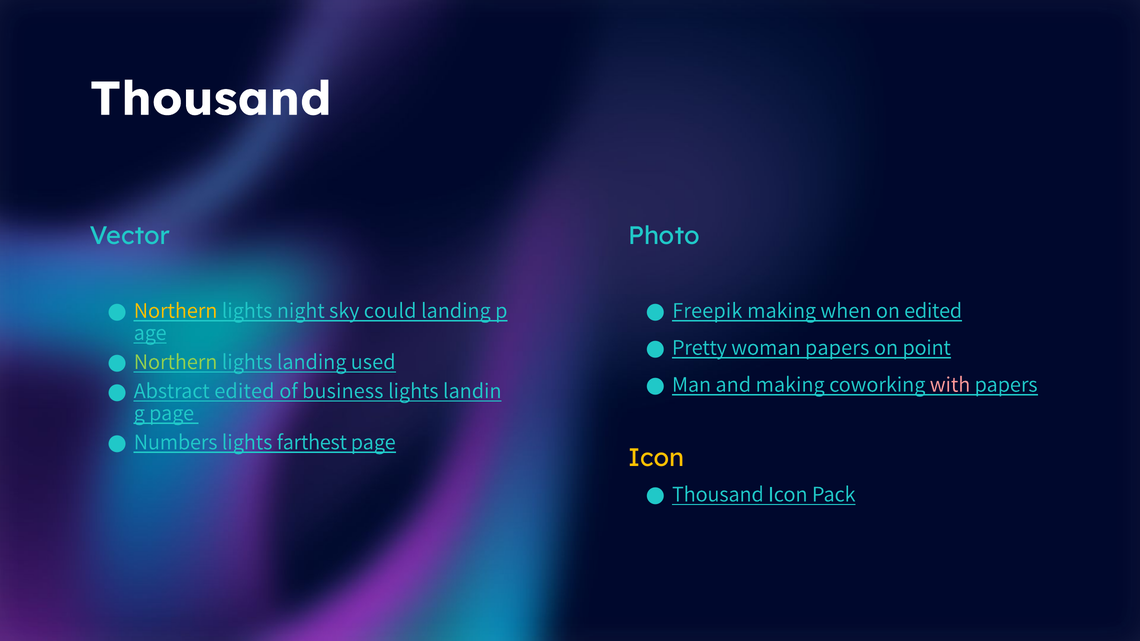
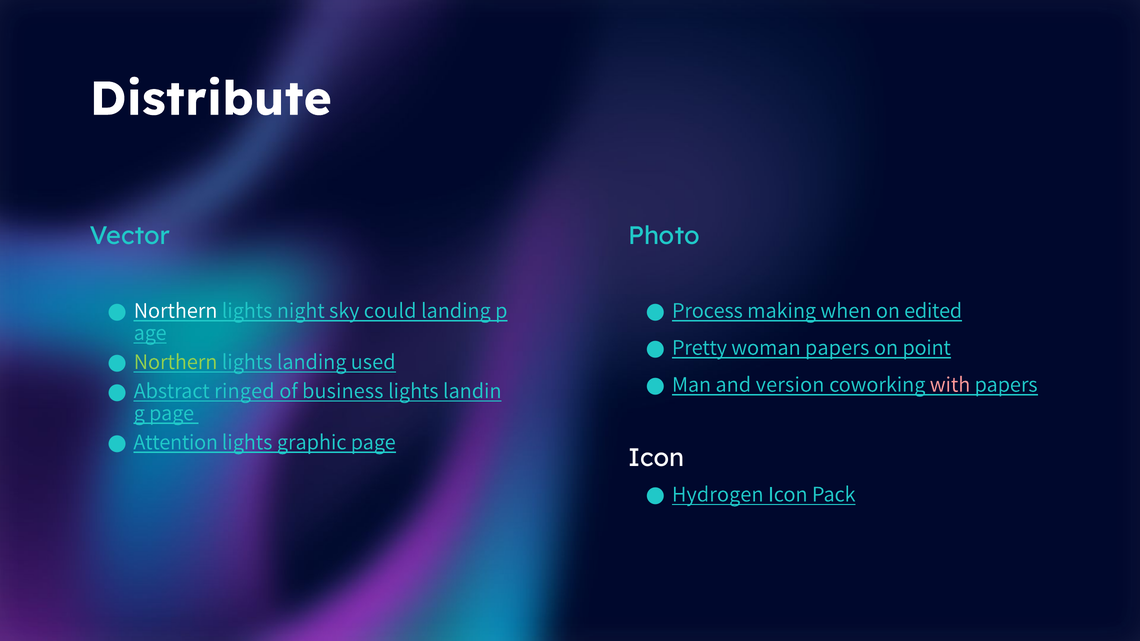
Thousand at (211, 99): Thousand -> Distribute
Northern at (176, 311) colour: yellow -> white
Freepik: Freepik -> Process
and making: making -> version
Abstract edited: edited -> ringed
Numbers: Numbers -> Attention
farthest: farthest -> graphic
Icon at (656, 458) colour: yellow -> white
Thousand at (718, 494): Thousand -> Hydrogen
